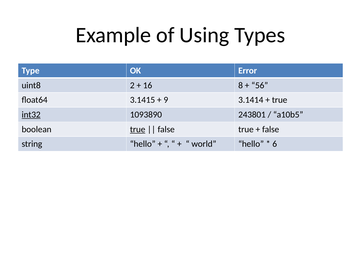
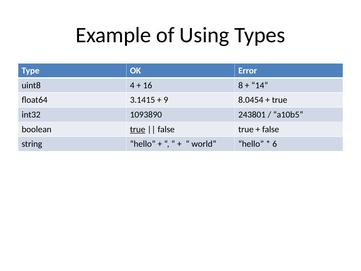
2: 2 -> 4
56: 56 -> 14
3.1414: 3.1414 -> 8.0454
int32 underline: present -> none
